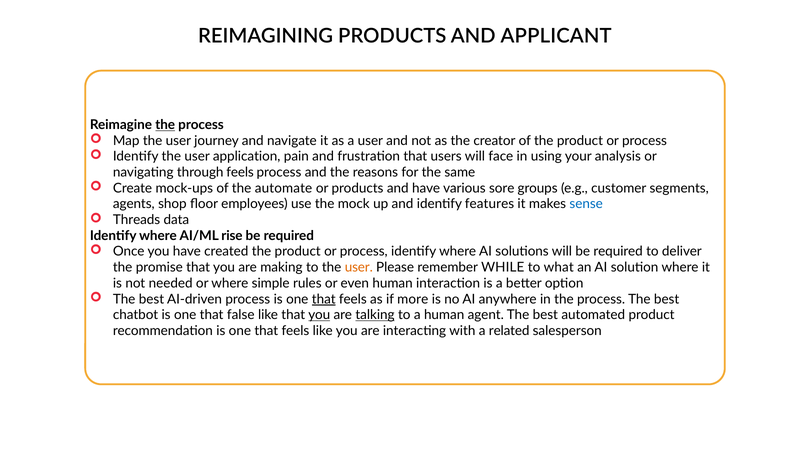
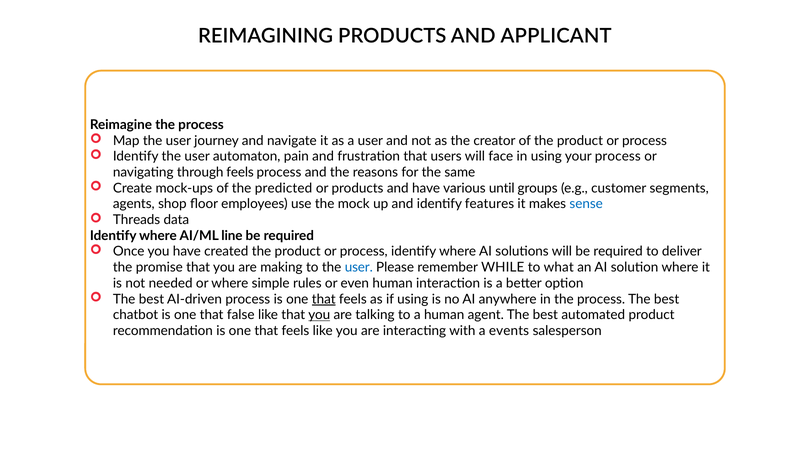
the at (165, 125) underline: present -> none
application: application -> automaton
your analysis: analysis -> process
automate: automate -> predicted
sore: sore -> until
rise: rise -> line
user at (359, 268) colour: orange -> blue
if more: more -> using
talking underline: present -> none
related: related -> events
